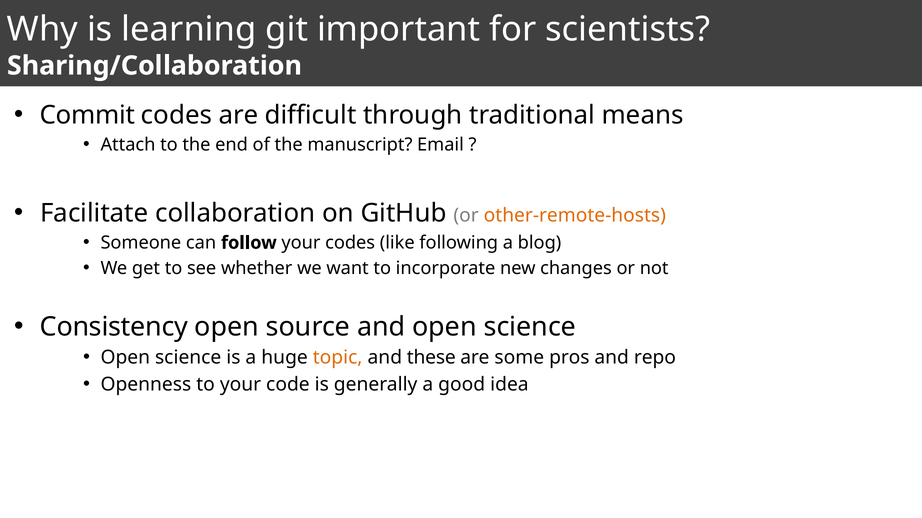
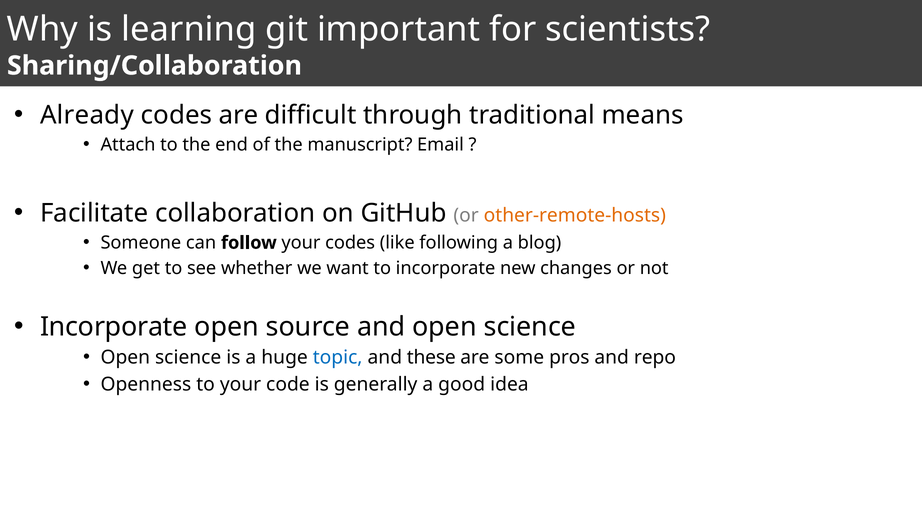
Commit: Commit -> Already
Consistency at (114, 327): Consistency -> Incorporate
topic colour: orange -> blue
